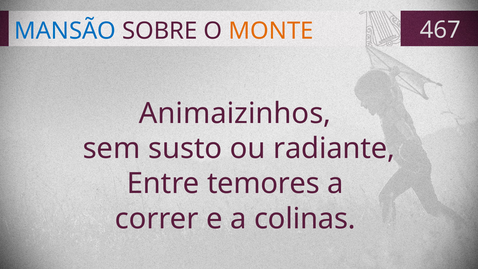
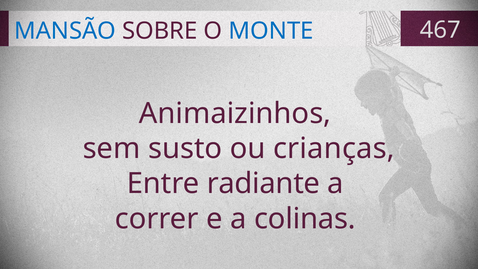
MONTE colour: orange -> blue
radiante: radiante -> crianças
temores: temores -> radiante
